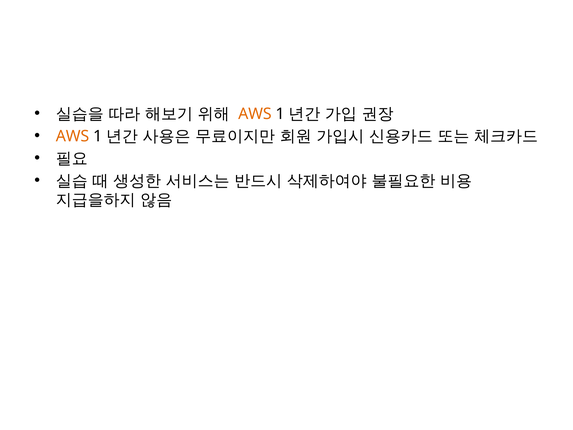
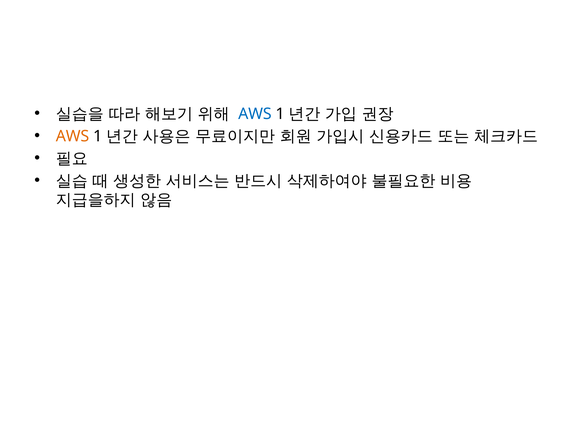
AWS at (255, 114) colour: orange -> blue
